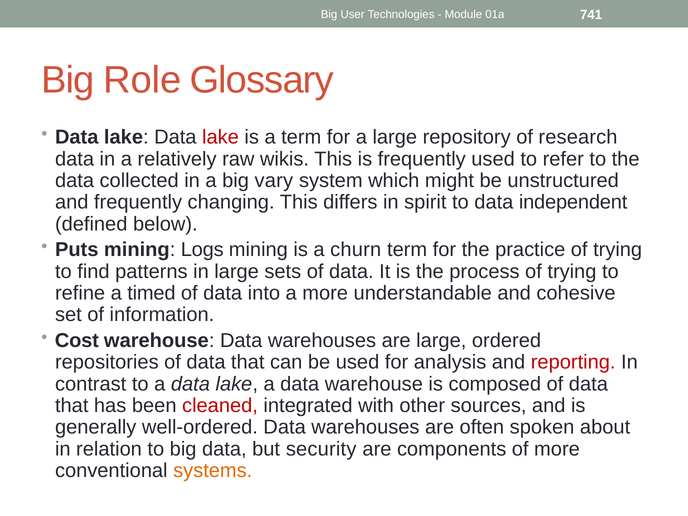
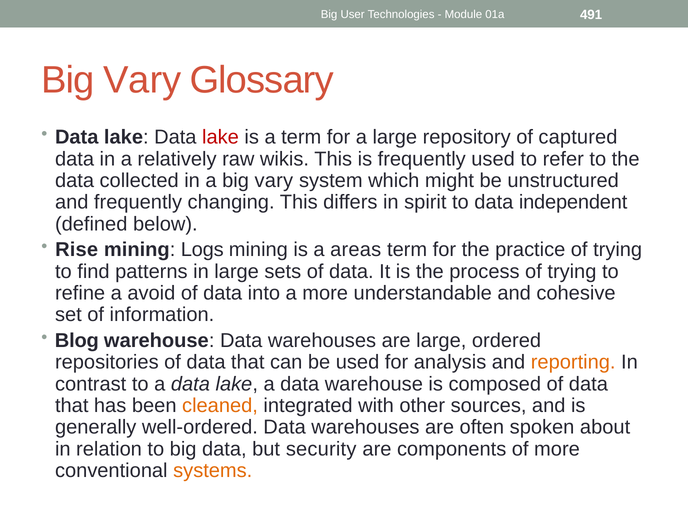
741: 741 -> 491
Role at (142, 80): Role -> Vary
research: research -> captured
Puts: Puts -> Rise
churn: churn -> areas
timed: timed -> avoid
Cost: Cost -> Blog
reporting colour: red -> orange
cleaned colour: red -> orange
